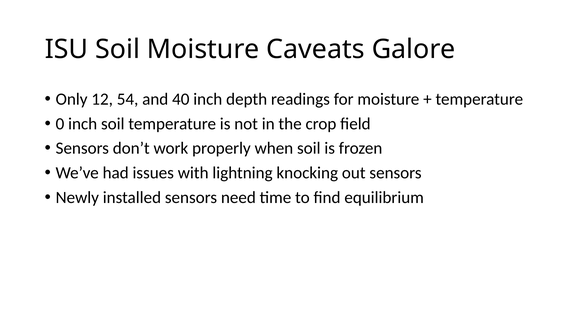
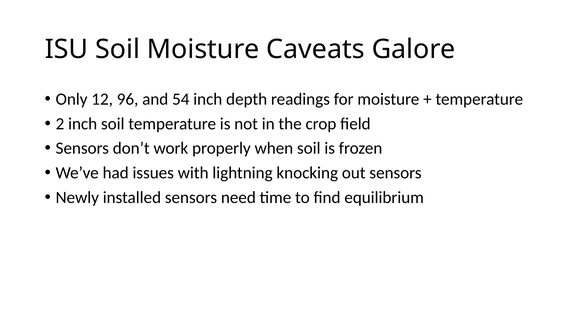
54: 54 -> 96
40: 40 -> 54
0: 0 -> 2
